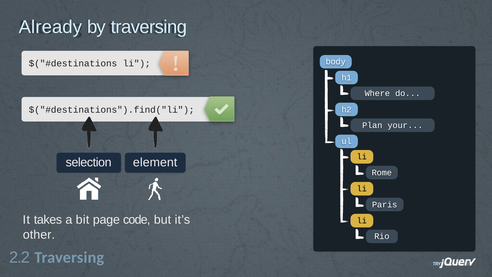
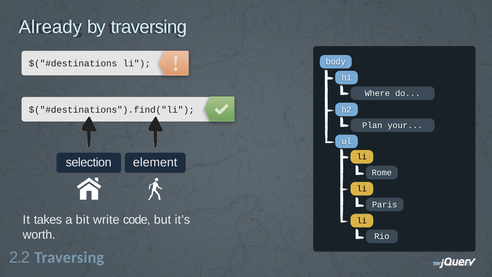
page: page -> write
other: other -> worth
